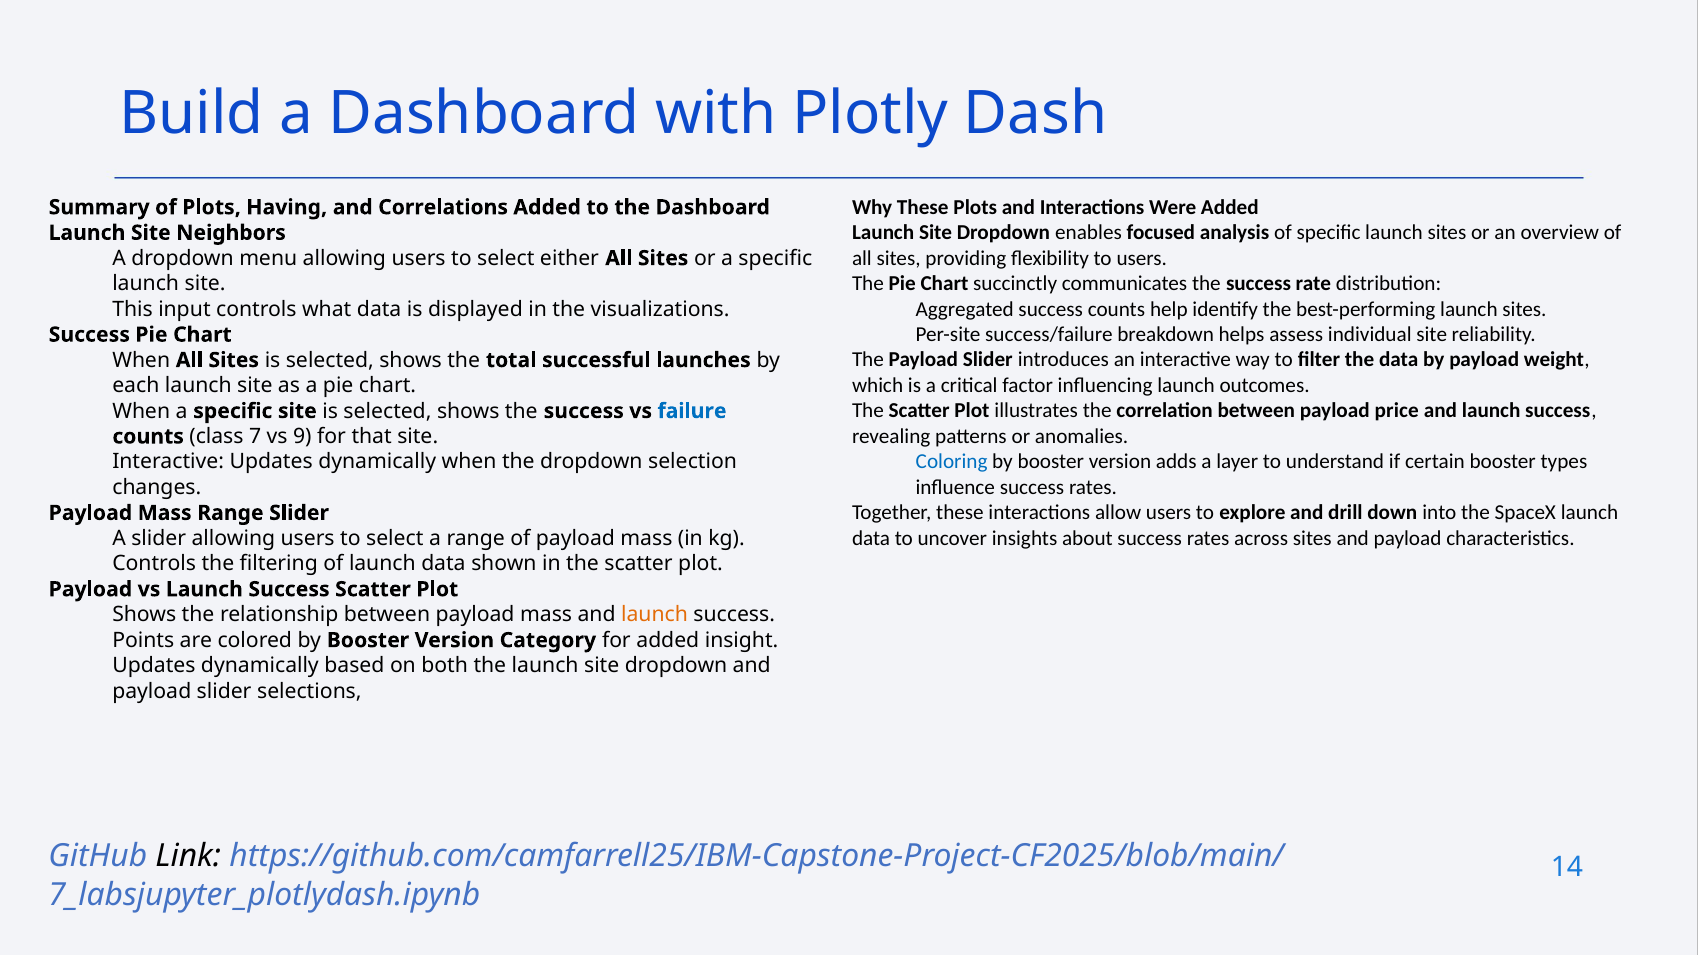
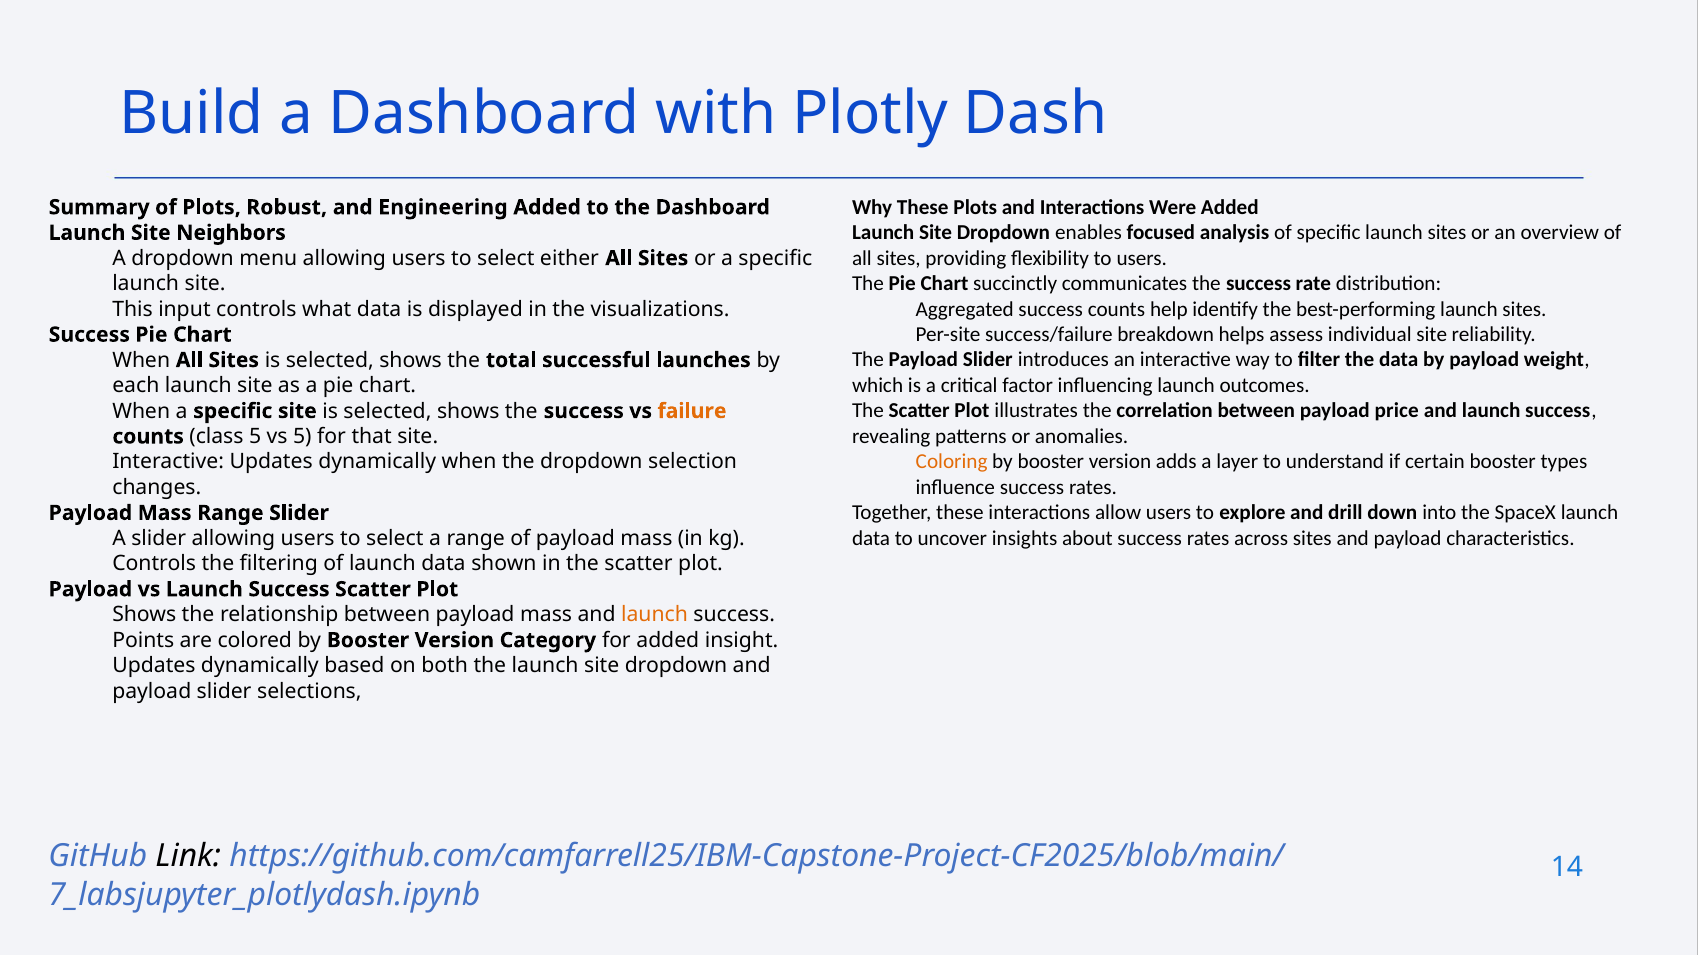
Having: Having -> Robust
Correlations: Correlations -> Engineering
failure colour: blue -> orange
class 7: 7 -> 5
vs 9: 9 -> 5
Coloring colour: blue -> orange
